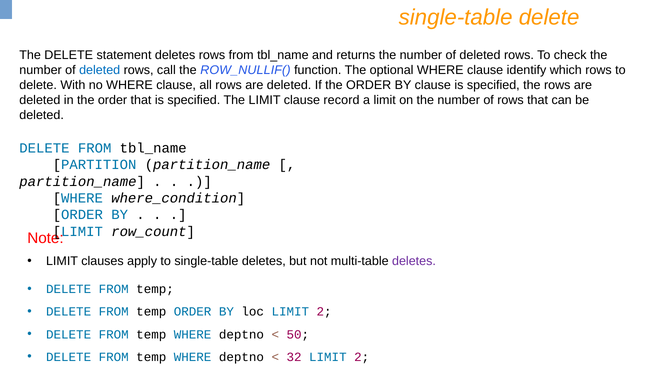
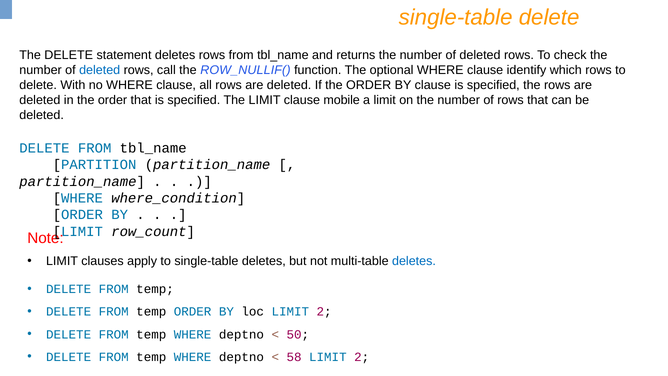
record: record -> mobile
deletes at (414, 261) colour: purple -> blue
32: 32 -> 58
